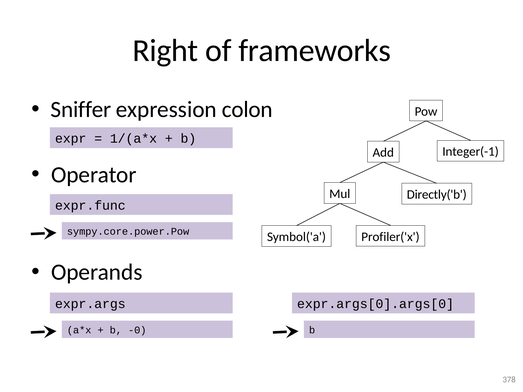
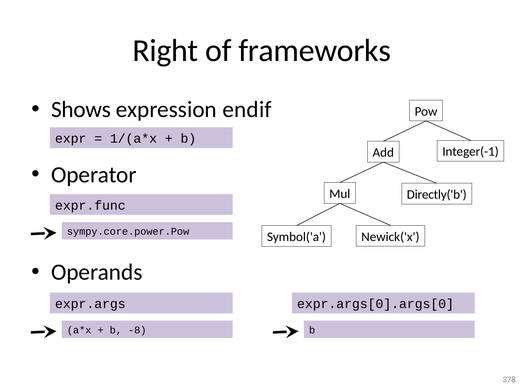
Sniffer: Sniffer -> Shows
colon: colon -> endif
Profiler('x: Profiler('x -> Newick('x
-0: -0 -> -8
